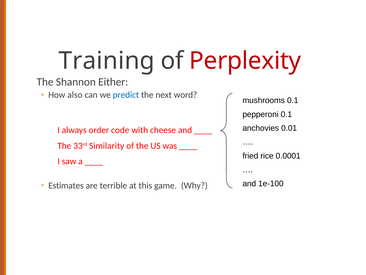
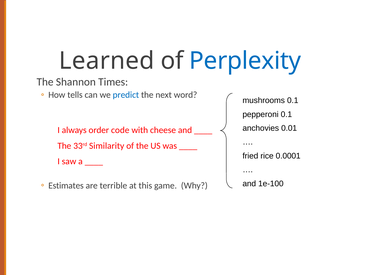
Training: Training -> Learned
Perplexity colour: red -> blue
Either: Either -> Times
also: also -> tells
